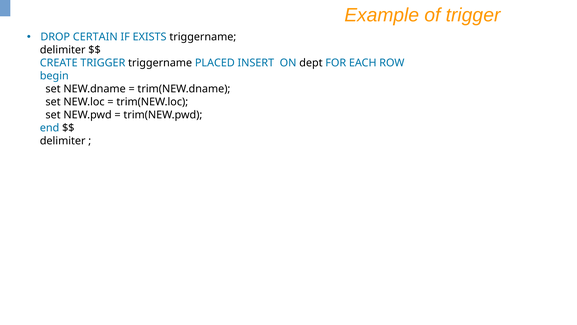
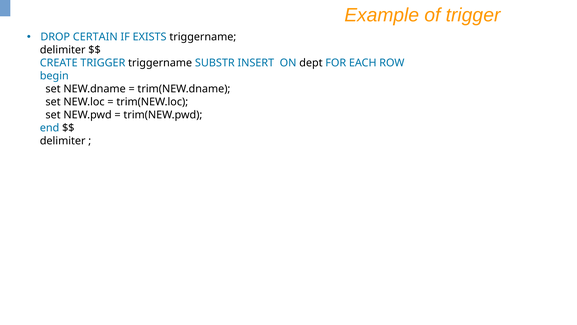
PLACED: PLACED -> SUBSTR
